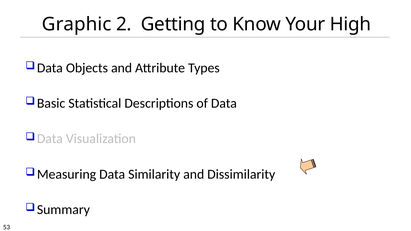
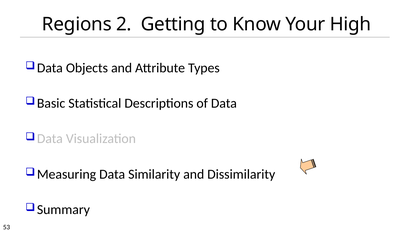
Graphic: Graphic -> Regions
